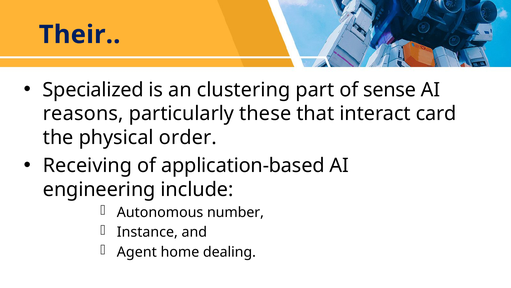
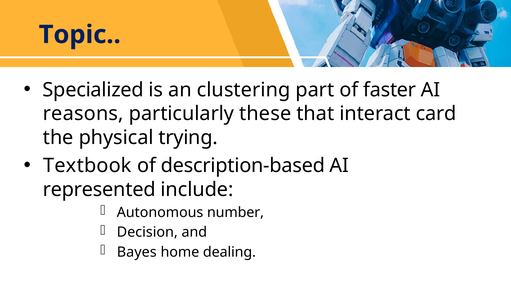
Their: Their -> Topic
sense: sense -> faster
order: order -> trying
Receiving: Receiving -> Textbook
application-based: application-based -> description-based
engineering: engineering -> represented
Instance: Instance -> Decision
Agent: Agent -> Bayes
